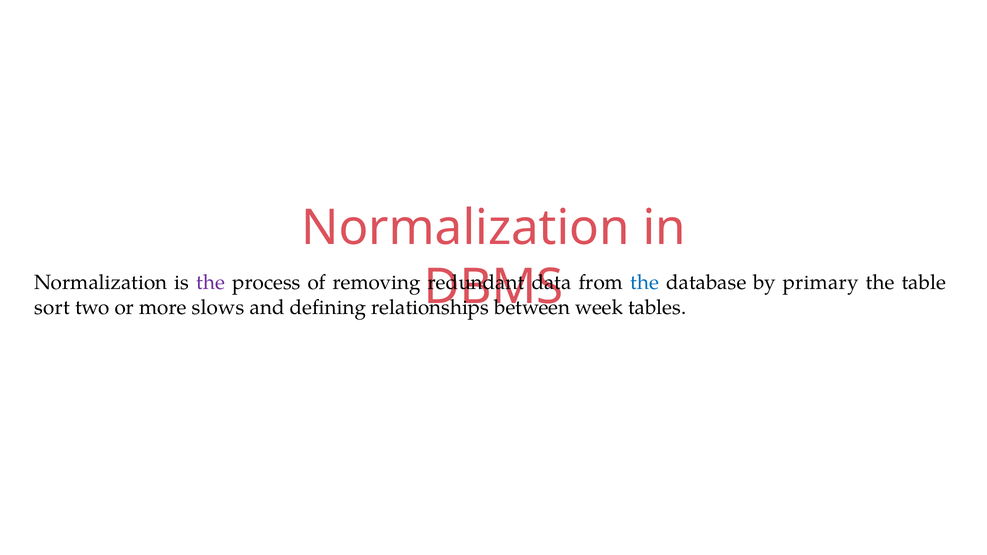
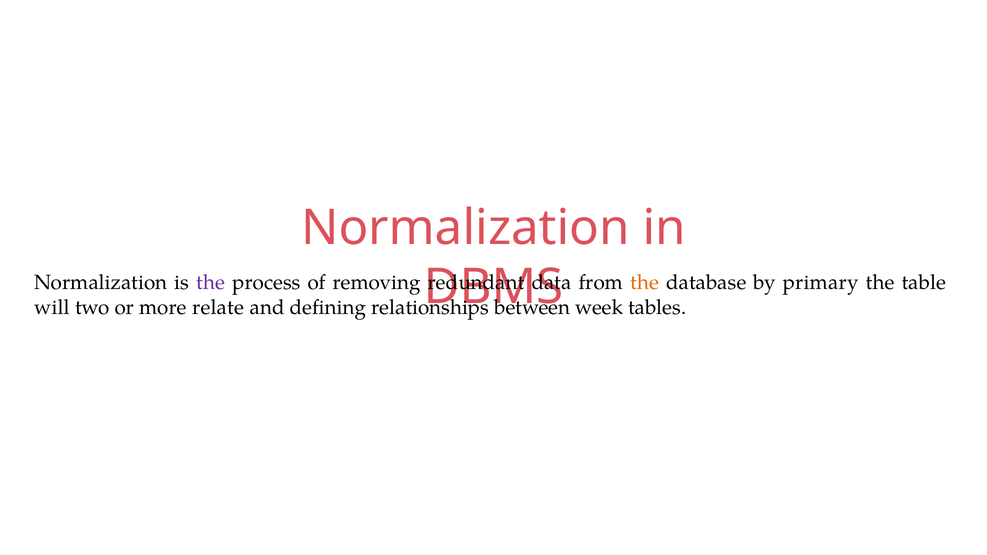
the at (645, 283) colour: blue -> orange
sort: sort -> will
slows: slows -> relate
